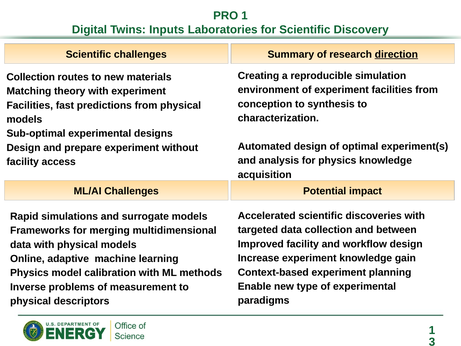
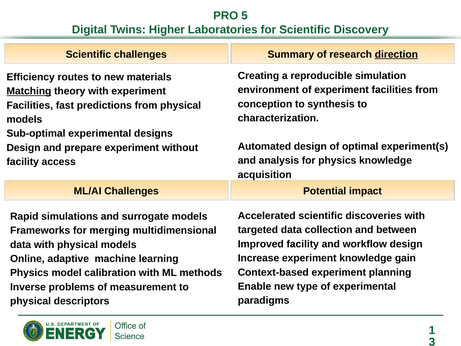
PRO 1: 1 -> 5
Inputs: Inputs -> Higher
Collection at (31, 77): Collection -> Efficiency
Matching underline: none -> present
